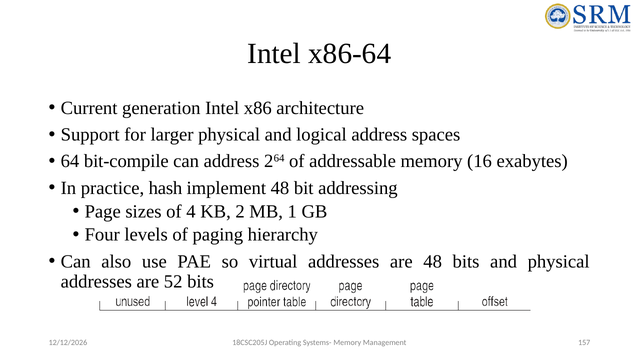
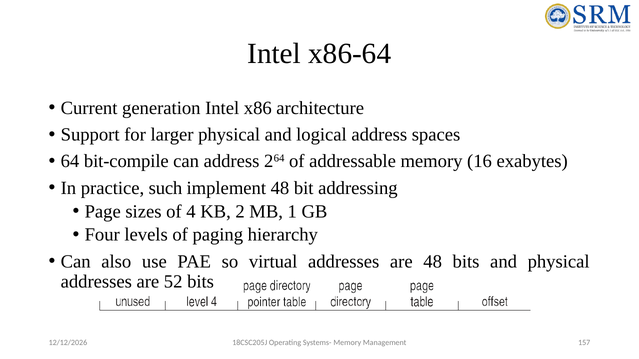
hash: hash -> such
